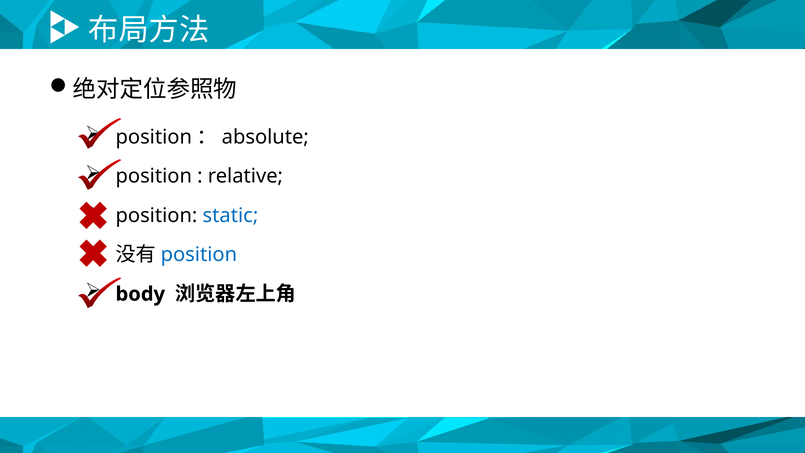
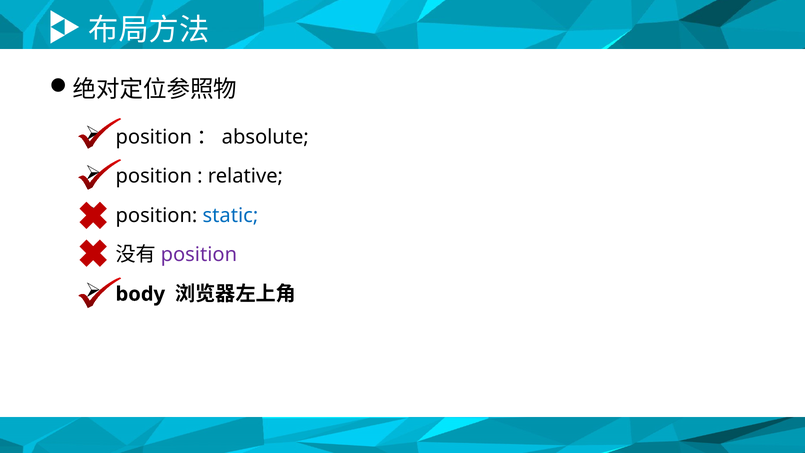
position at (199, 255) colour: blue -> purple
